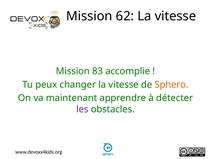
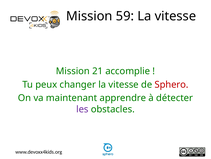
62: 62 -> 59
83: 83 -> 21
Sphero colour: orange -> red
